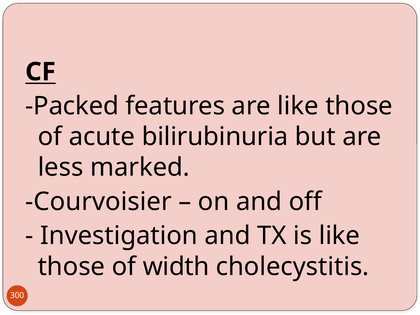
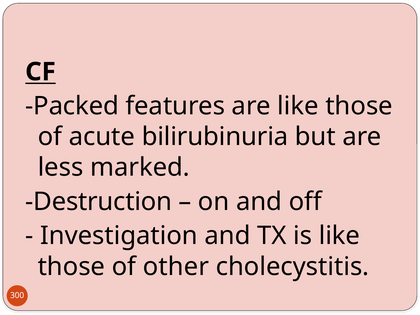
Courvoisier: Courvoisier -> Destruction
width: width -> other
